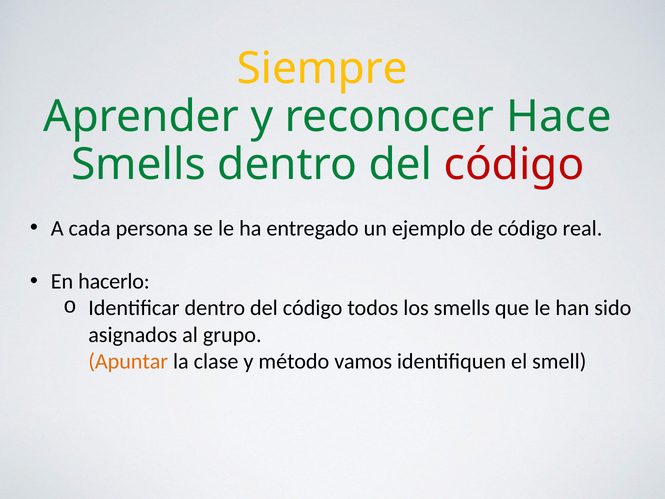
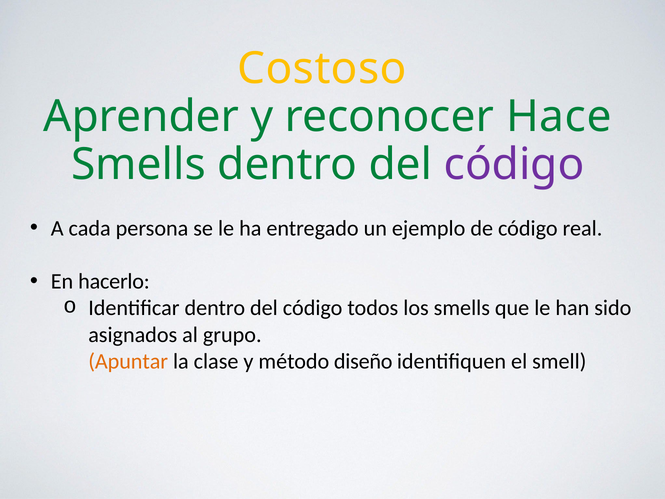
Siempre: Siempre -> Costoso
código at (514, 164) colour: red -> purple
vamos: vamos -> diseño
